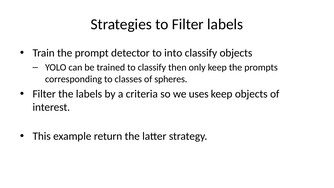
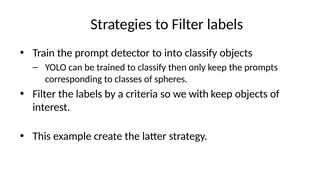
uses: uses -> with
return: return -> create
